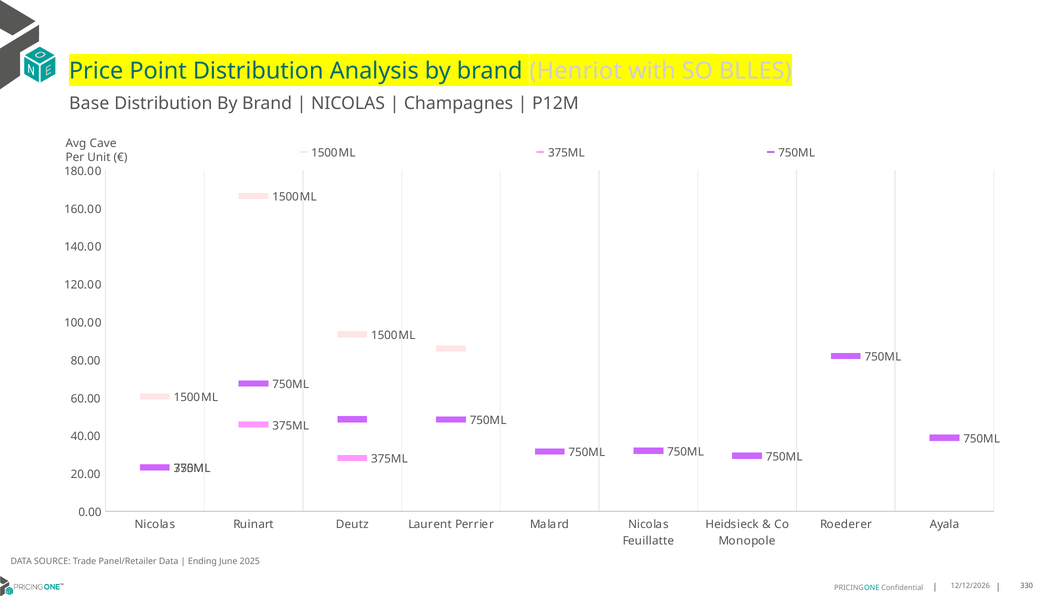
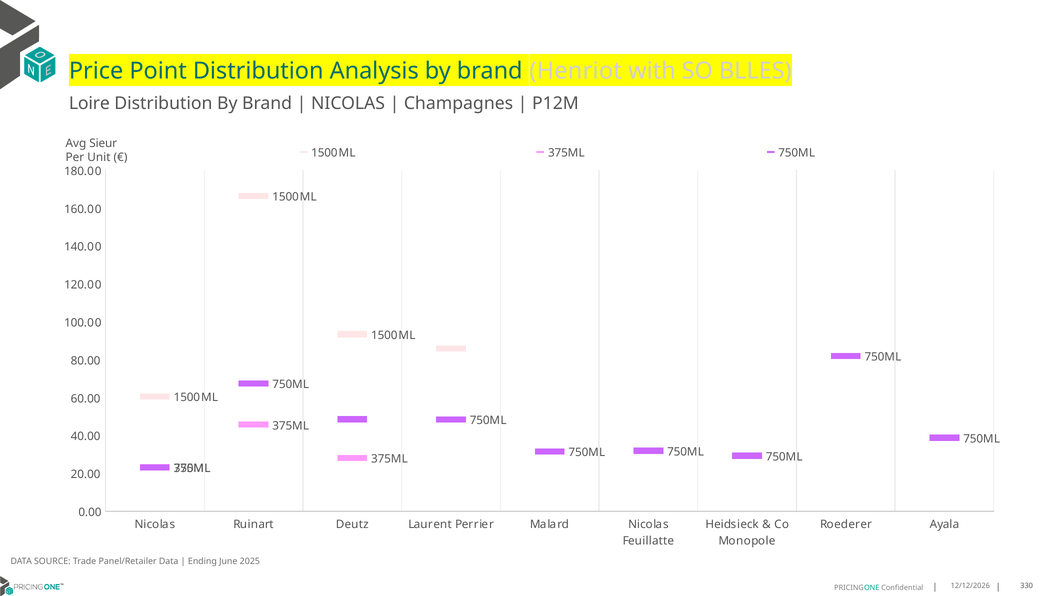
Base: Base -> Loire
Cave: Cave -> Sieur
